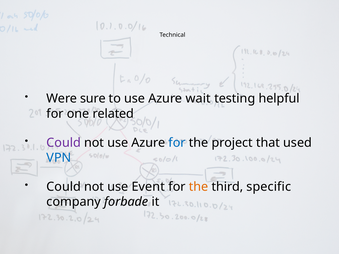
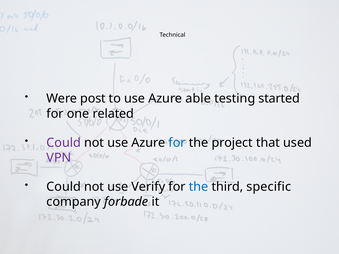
sure: sure -> post
wait: wait -> able
helpful: helpful -> started
VPN colour: blue -> purple
Event: Event -> Verify
the at (199, 187) colour: orange -> blue
